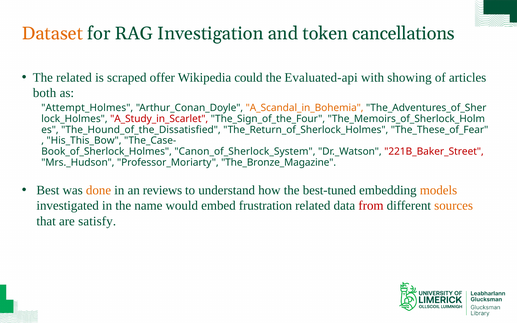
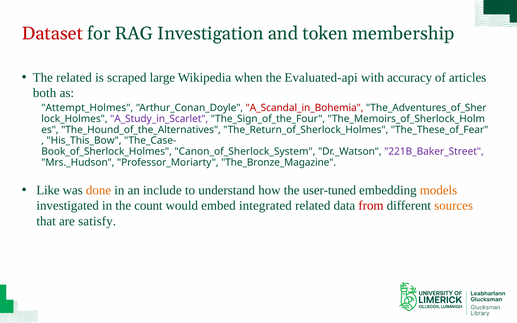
Dataset colour: orange -> red
cancellations: cancellations -> membership
offer: offer -> large
could: could -> when
showing: showing -> accuracy
A_Scandal_in_Bohemia colour: orange -> red
A_Study_in_Scarlet colour: red -> purple
The_Hound_of_the_Dissatisfied: The_Hound_of_the_Dissatisfied -> The_Hound_of_the_Alternatives
221B_Baker_Street colour: red -> purple
Best: Best -> Like
reviews: reviews -> include
best-tuned: best-tuned -> user-tuned
name: name -> count
frustration: frustration -> integrated
